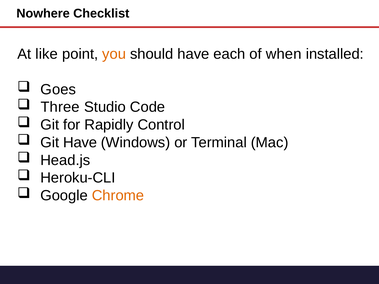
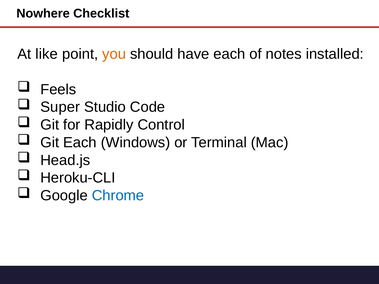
when: when -> notes
Goes: Goes -> Feels
Three: Three -> Super
Git Have: Have -> Each
Chrome colour: orange -> blue
